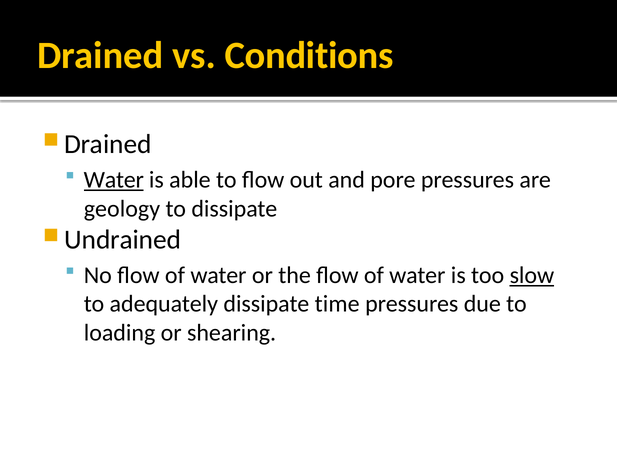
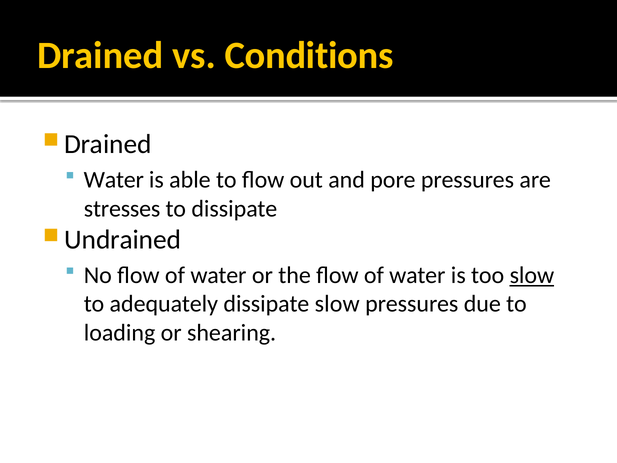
Water at (114, 180) underline: present -> none
geology: geology -> stresses
dissipate time: time -> slow
